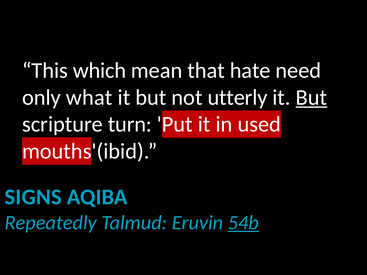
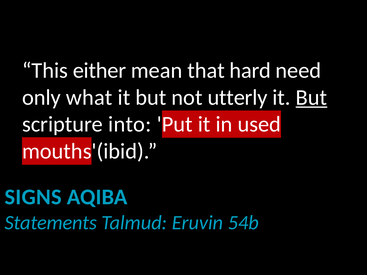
which: which -> either
hate: hate -> hard
turn: turn -> into
Repeatedly: Repeatedly -> Statements
54b underline: present -> none
